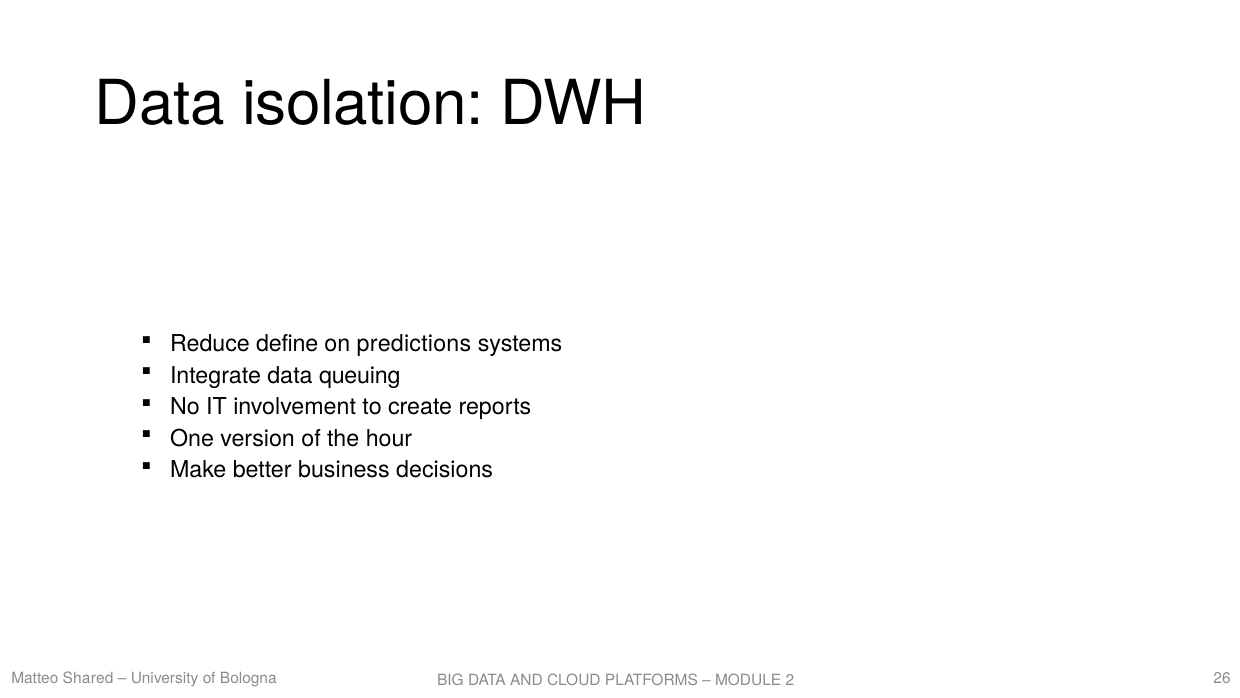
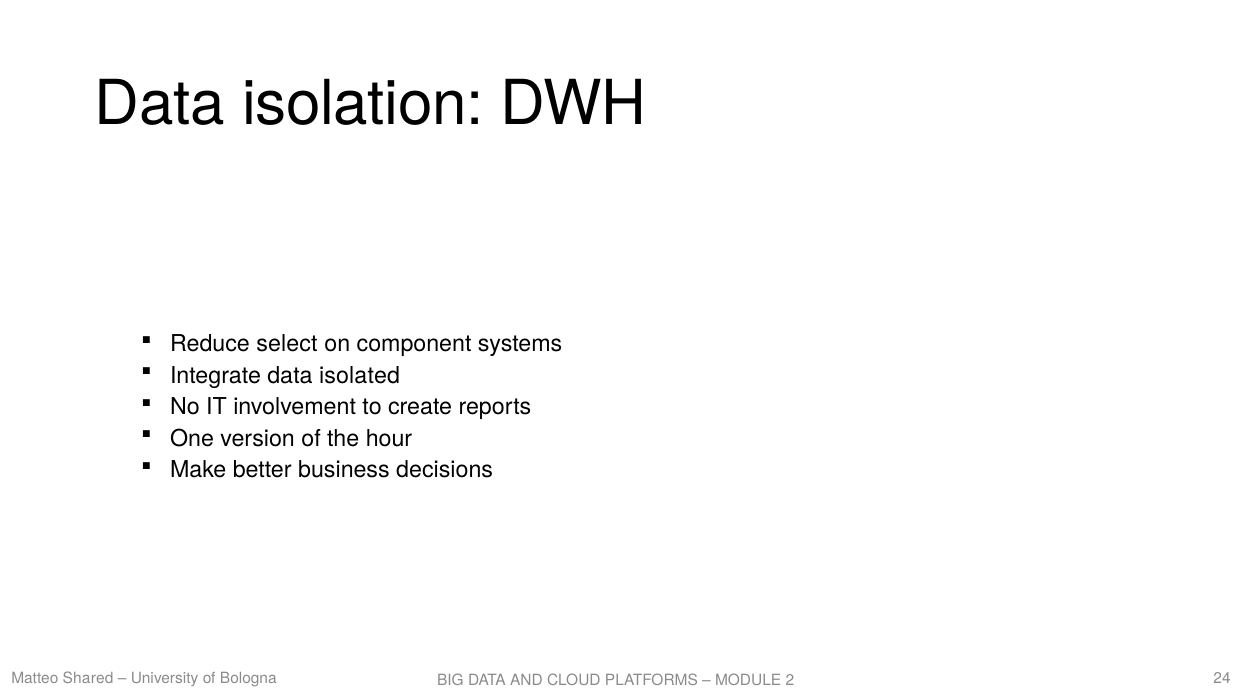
define: define -> select
predictions: predictions -> component
queuing: queuing -> isolated
26: 26 -> 24
